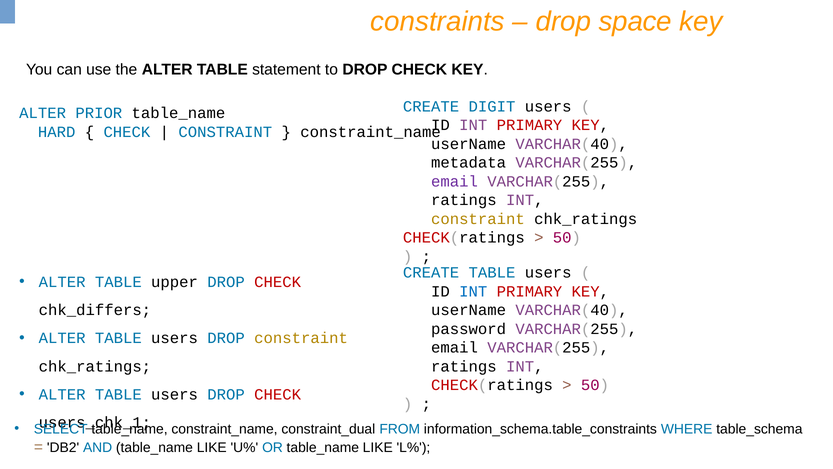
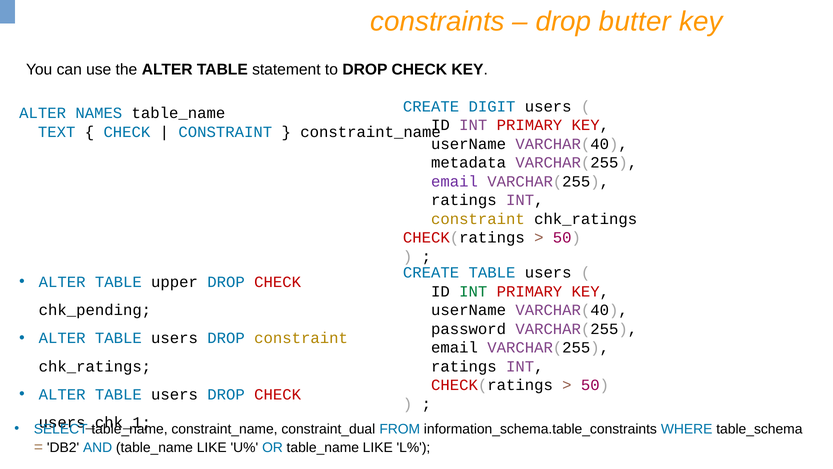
space: space -> butter
PRIOR: PRIOR -> NAMES
HARD: HARD -> TEXT
INT at (473, 291) colour: blue -> green
chk_differs: chk_differs -> chk_pending
